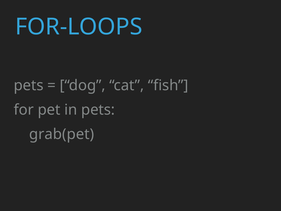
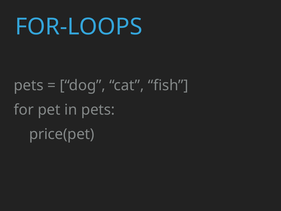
grab(pet: grab(pet -> price(pet
